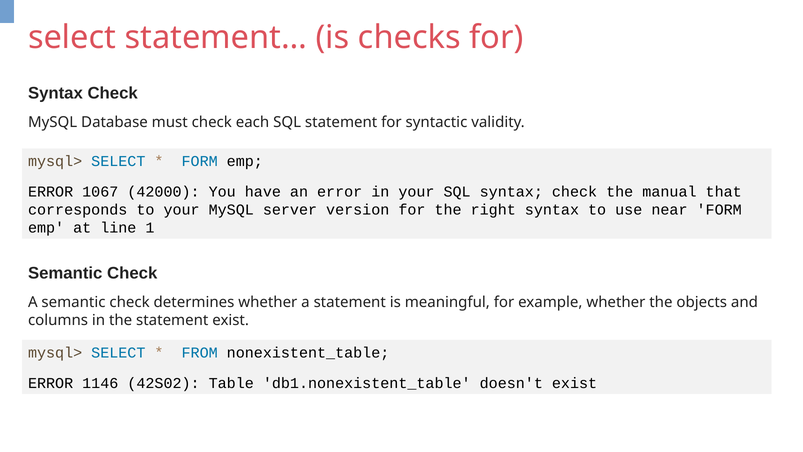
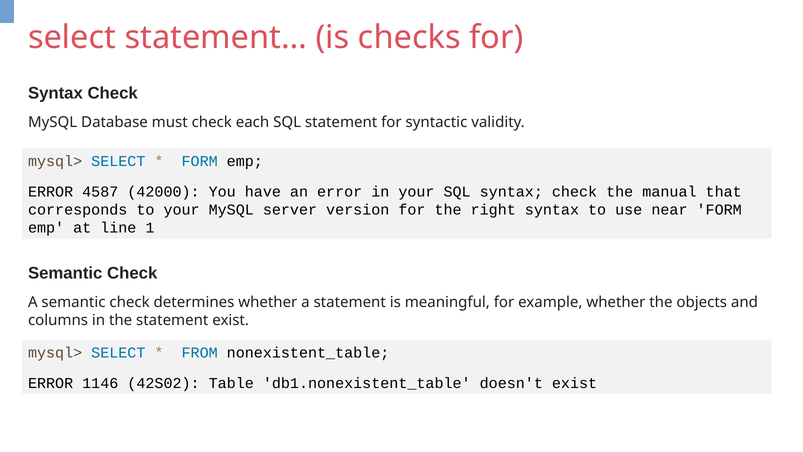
1067: 1067 -> 4587
